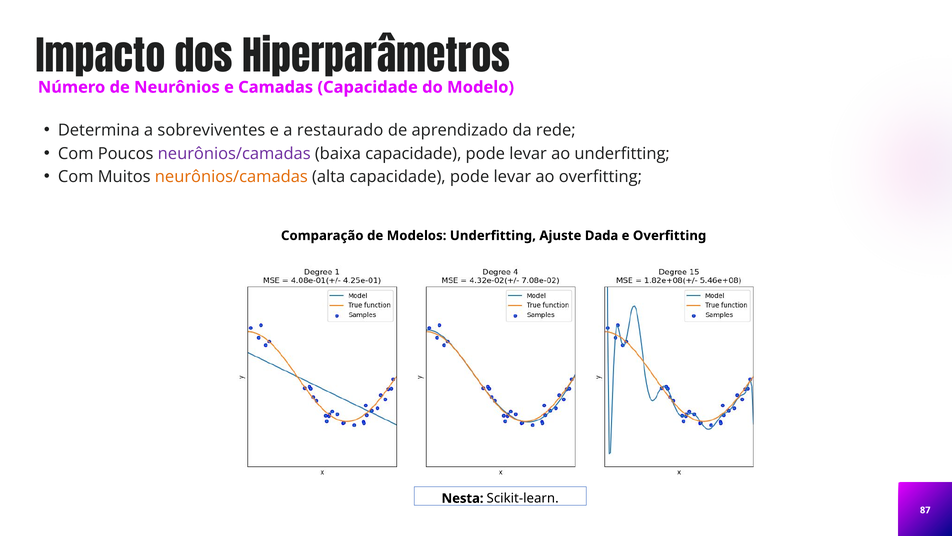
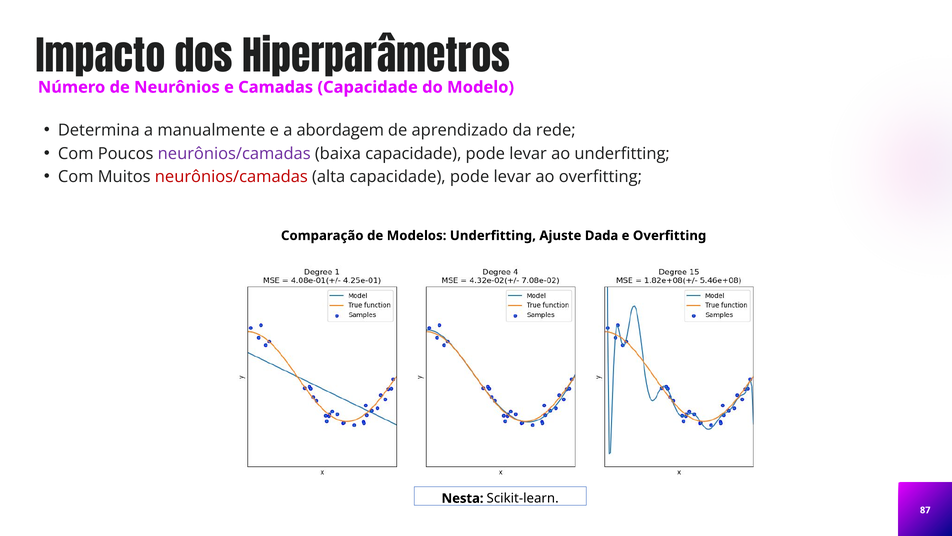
sobreviventes: sobreviventes -> manualmente
restaurado: restaurado -> abordagem
neurônios/camadas at (231, 177) colour: orange -> red
